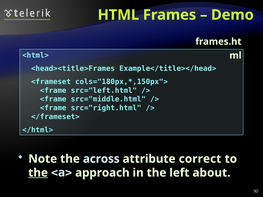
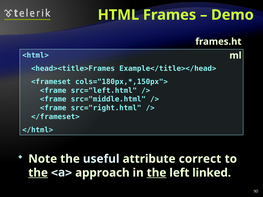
across: across -> useful
the at (157, 173) underline: none -> present
about: about -> linked
